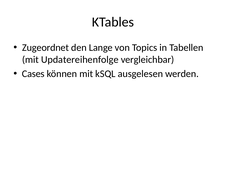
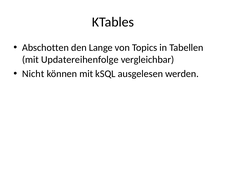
Zugeordnet: Zugeordnet -> Abschotten
Cases: Cases -> Nicht
